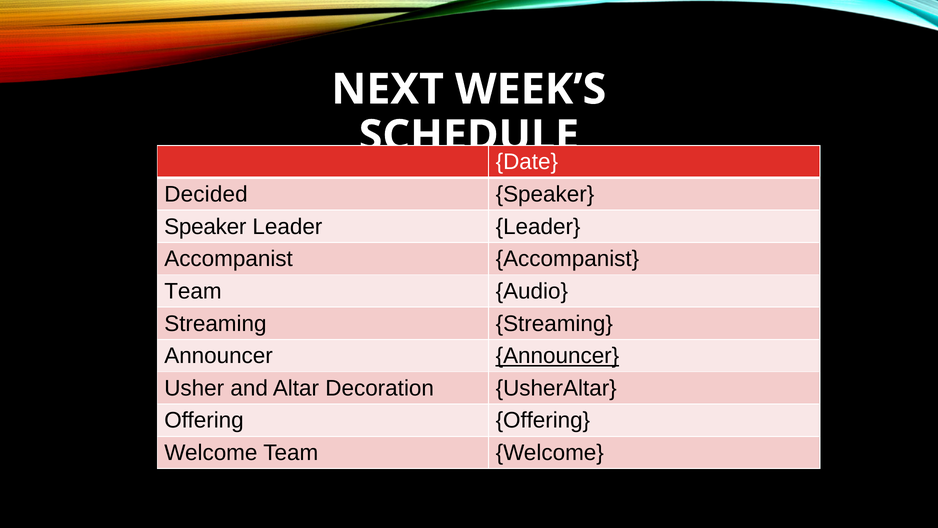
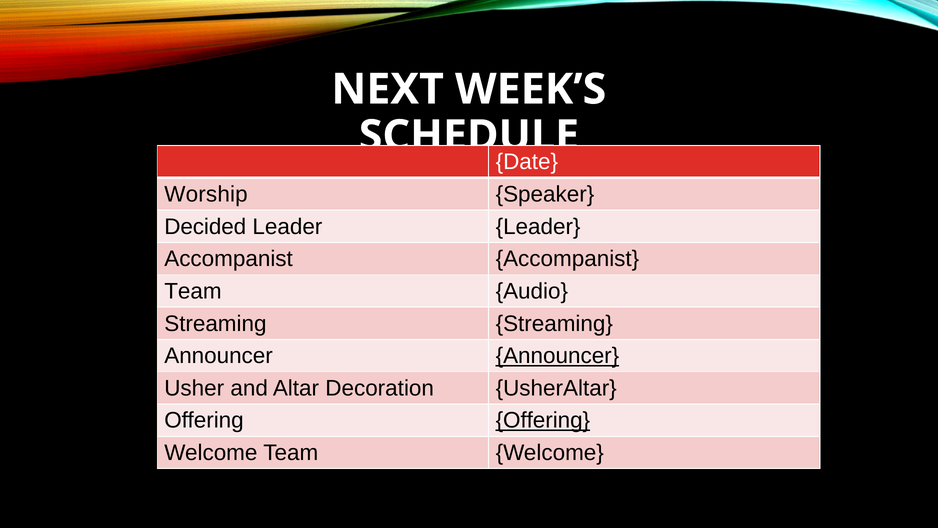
Decided: Decided -> Worship
Speaker at (205, 226): Speaker -> Decided
Offering at (543, 420) underline: none -> present
